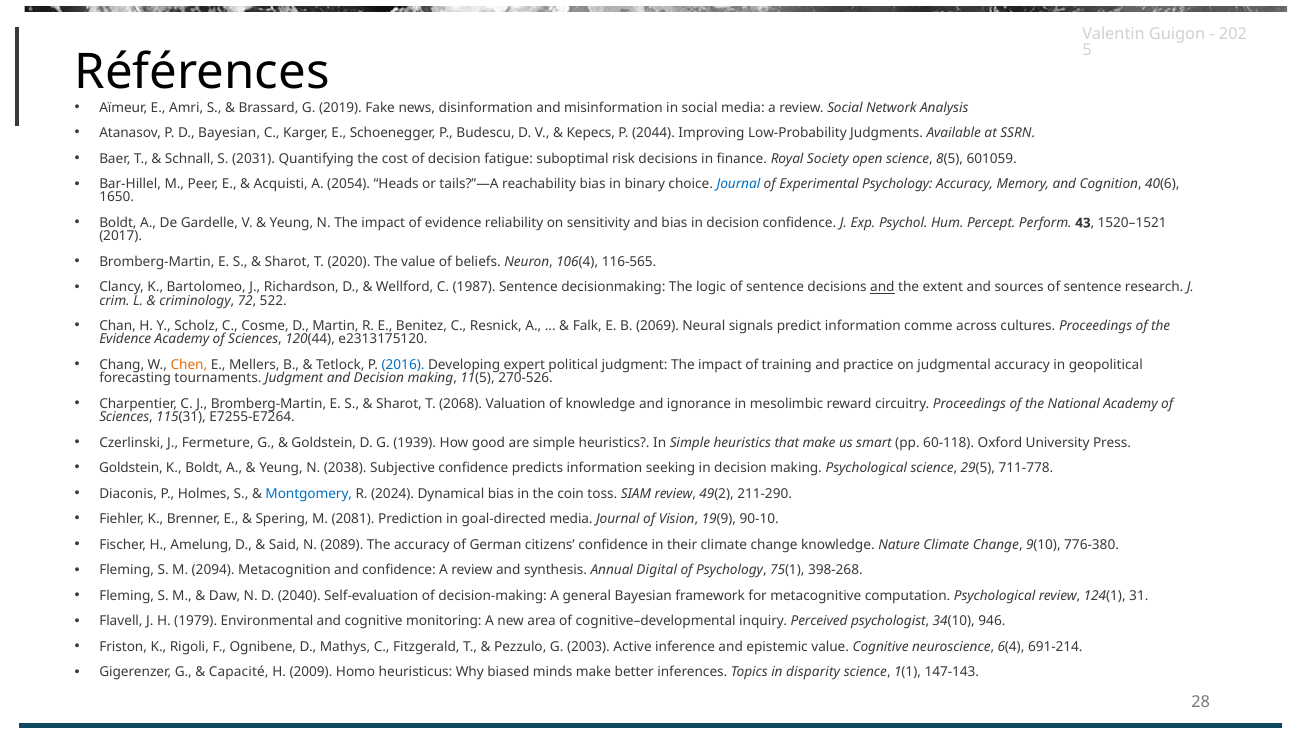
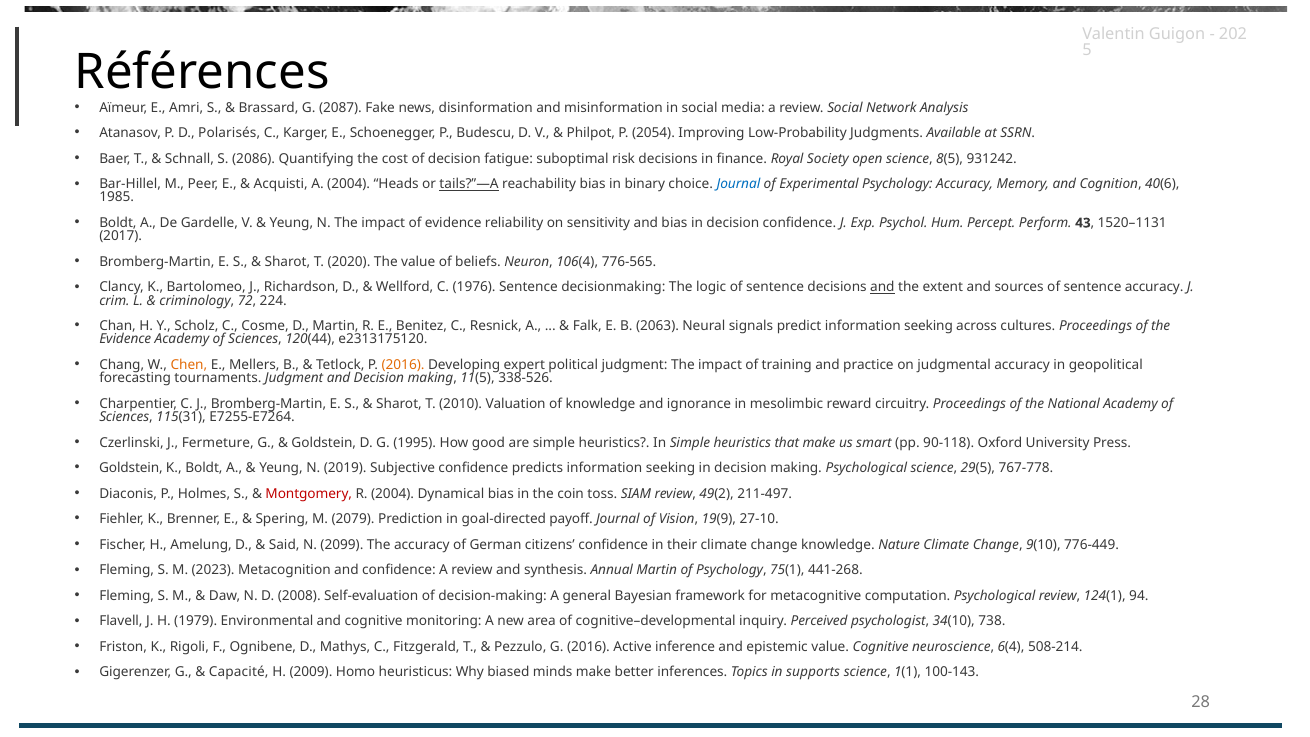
2019: 2019 -> 2087
D Bayesian: Bayesian -> Polarisés
Kepecs: Kepecs -> Philpot
2044: 2044 -> 2054
2031: 2031 -> 2086
601059: 601059 -> 931242
A 2054: 2054 -> 2004
tails?”—A underline: none -> present
1650: 1650 -> 1985
1520–1521: 1520–1521 -> 1520–1131
116-565: 116-565 -> 776-565
1987: 1987 -> 1976
sentence research: research -> accuracy
522: 522 -> 224
2069: 2069 -> 2063
predict information comme: comme -> seeking
2016 at (403, 365) colour: blue -> orange
270-526: 270-526 -> 338-526
2068: 2068 -> 2010
1939: 1939 -> 1995
60-118: 60-118 -> 90-118
2038: 2038 -> 2019
711-778: 711-778 -> 767-778
Montgomery colour: blue -> red
R 2024: 2024 -> 2004
211-290: 211-290 -> 211-497
2081: 2081 -> 2079
goal-directed media: media -> payoff
90-10: 90-10 -> 27-10
2089: 2089 -> 2099
776-380: 776-380 -> 776-449
2094: 2094 -> 2023
Annual Digital: Digital -> Martin
398-268: 398-268 -> 441-268
2040: 2040 -> 2008
31: 31 -> 94
946: 946 -> 738
G 2003: 2003 -> 2016
691-214: 691-214 -> 508-214
disparity: disparity -> supports
147-143: 147-143 -> 100-143
